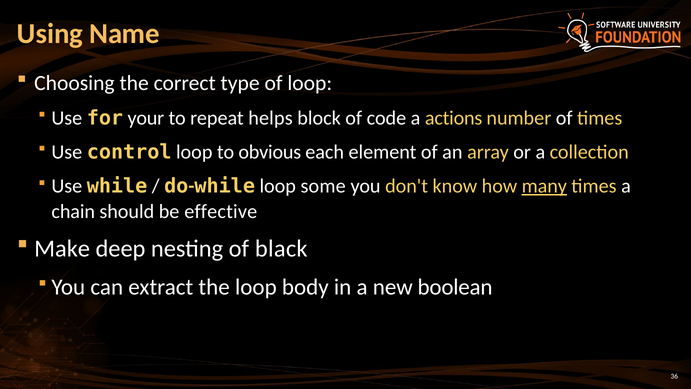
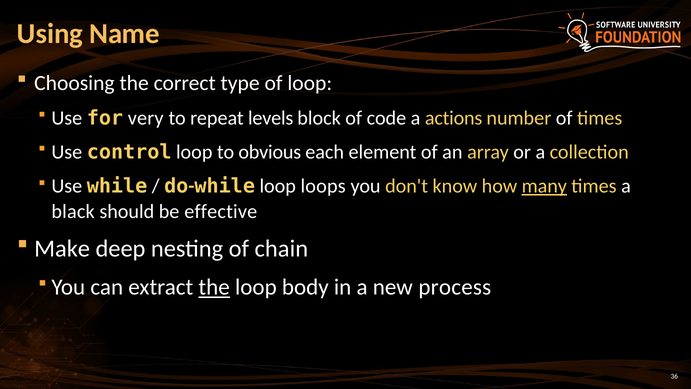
your: your -> very
helps: helps -> levels
some: some -> loops
chain: chain -> black
black: black -> chain
the at (214, 287) underline: none -> present
boolean: boolean -> process
